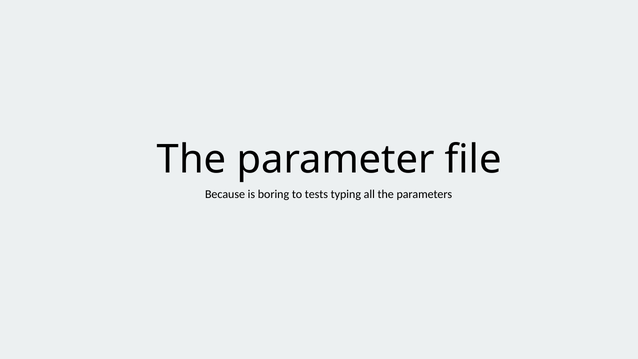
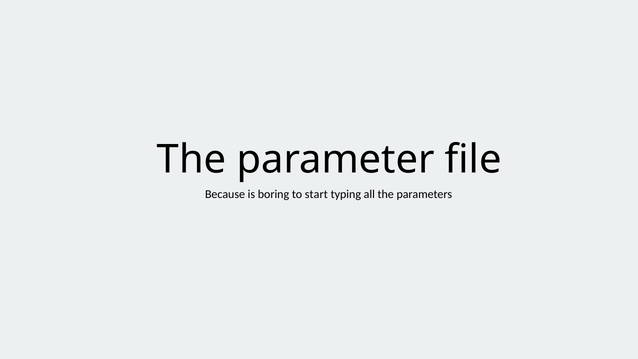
tests: tests -> start
